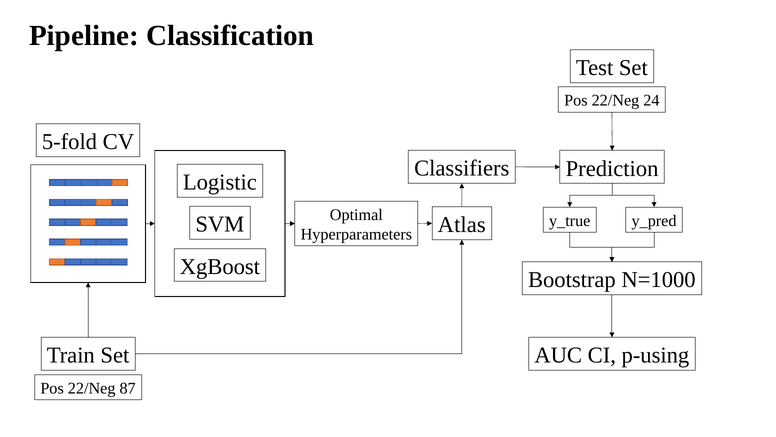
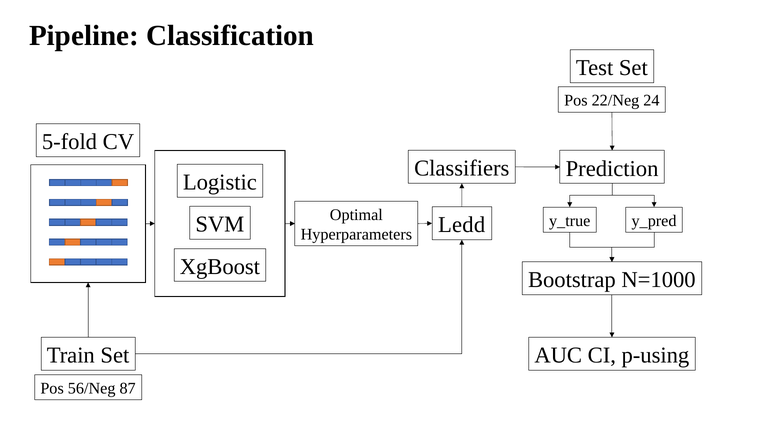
Atlas: Atlas -> Ledd
22/Neg at (92, 388): 22/Neg -> 56/Neg
